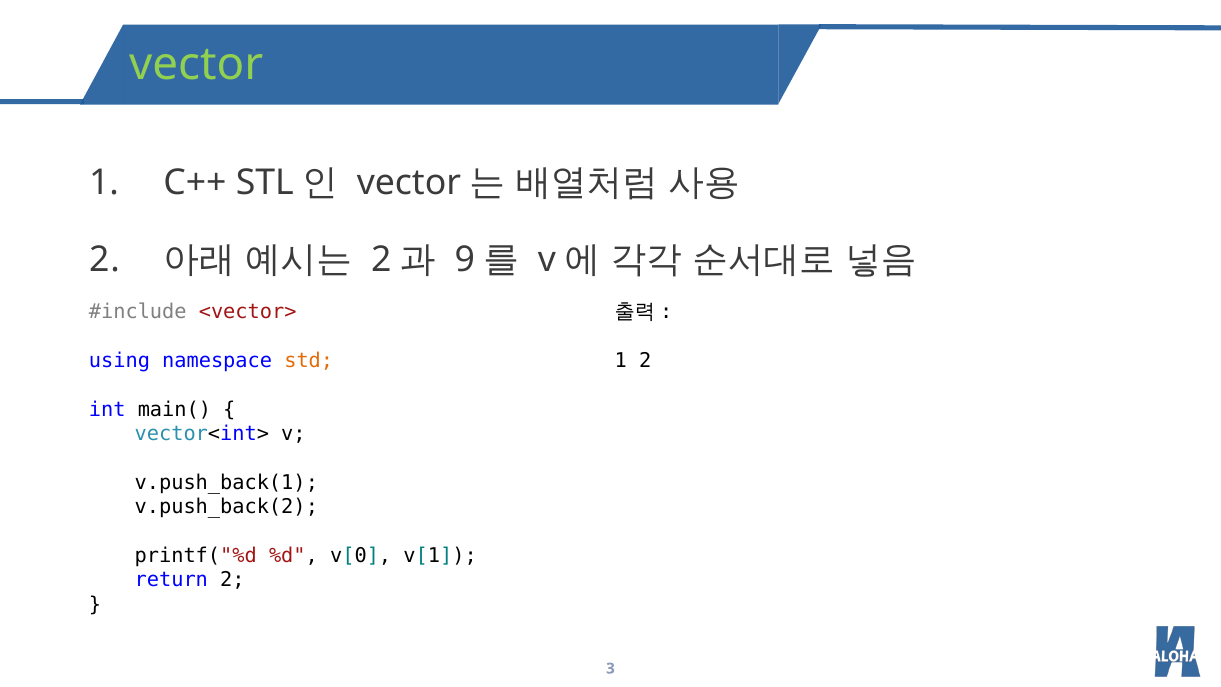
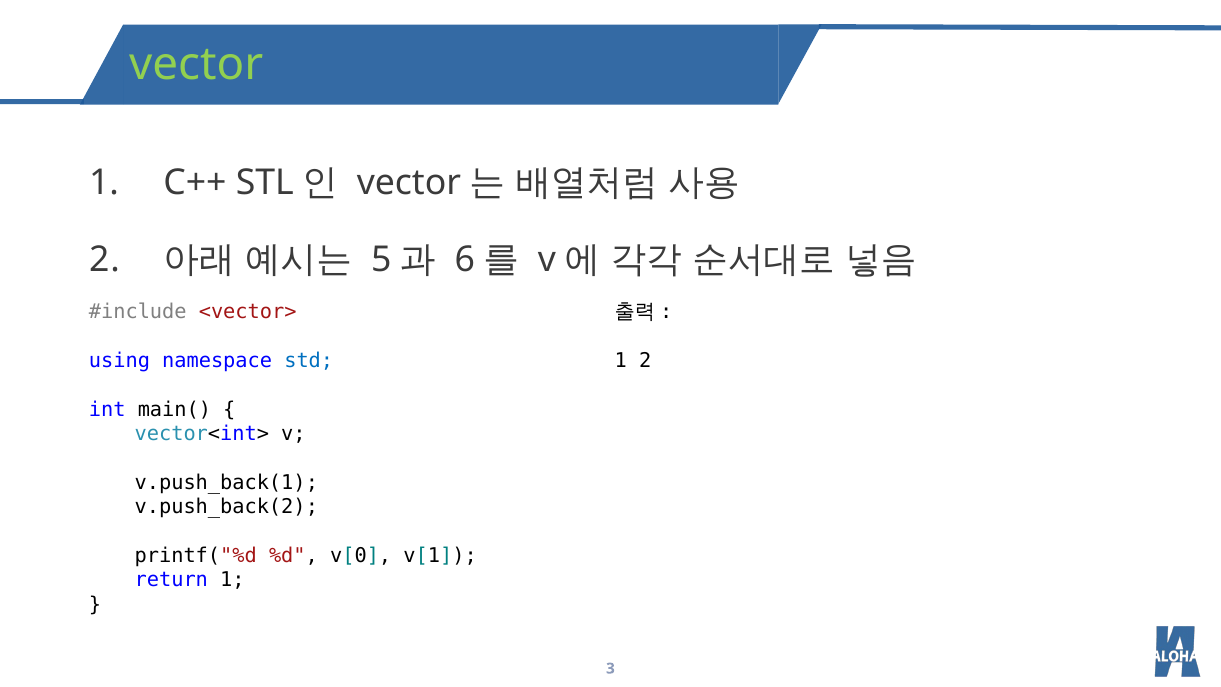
2 at (381, 260): 2 -> 5
9: 9 -> 6
std colour: orange -> blue
return 2: 2 -> 1
